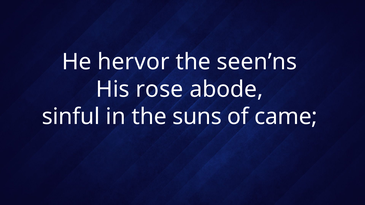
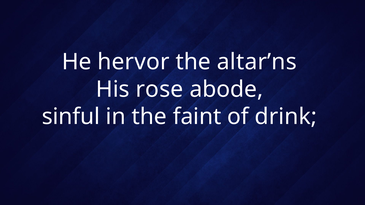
seen’ns: seen’ns -> altar’ns
suns: suns -> faint
came: came -> drink
